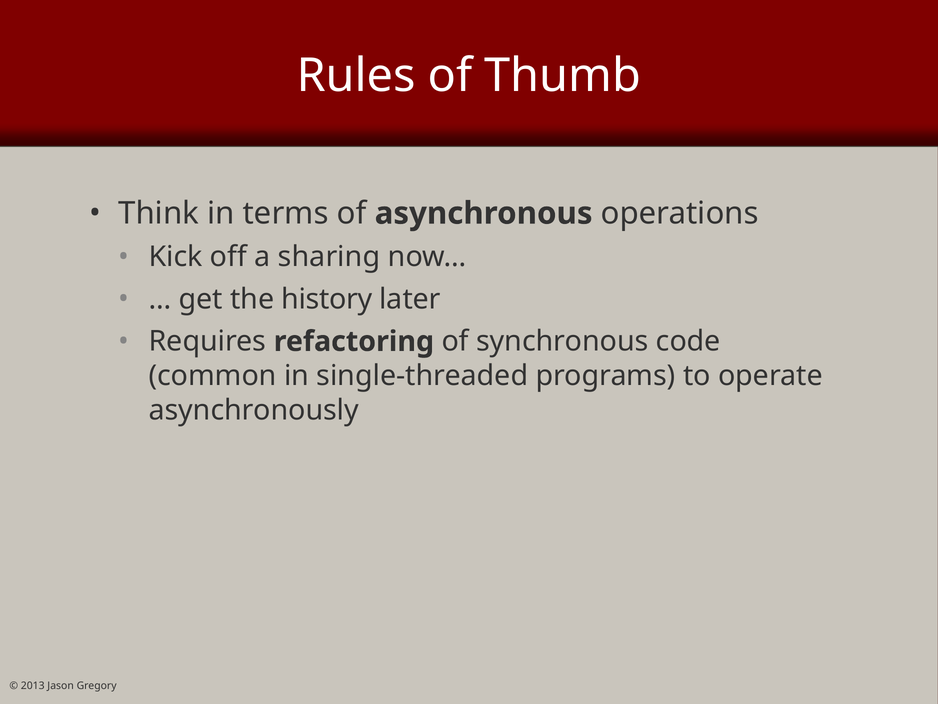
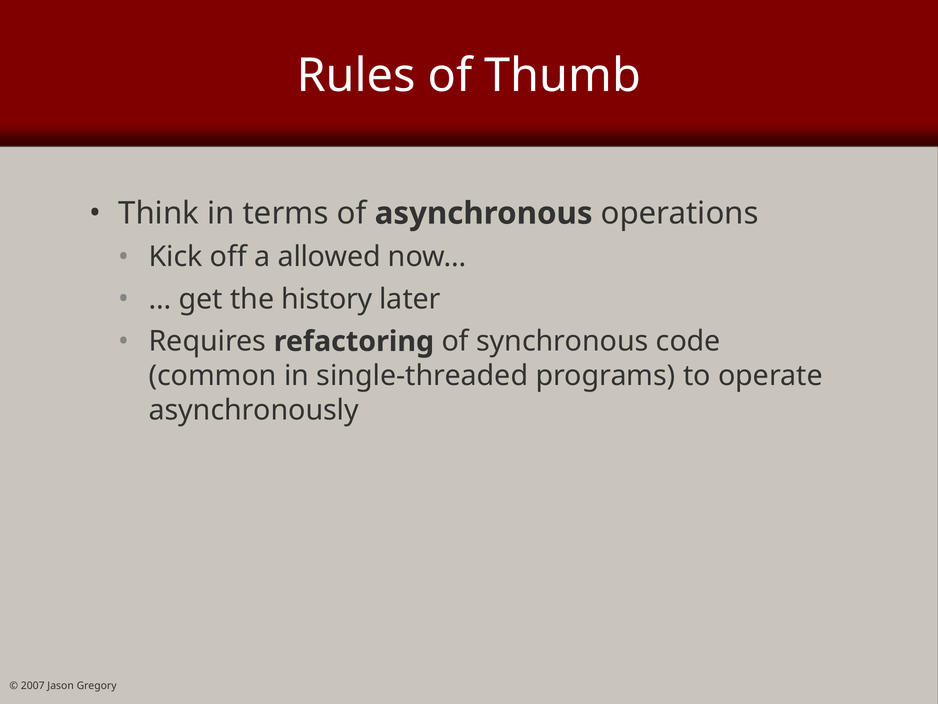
sharing: sharing -> allowed
2013: 2013 -> 2007
